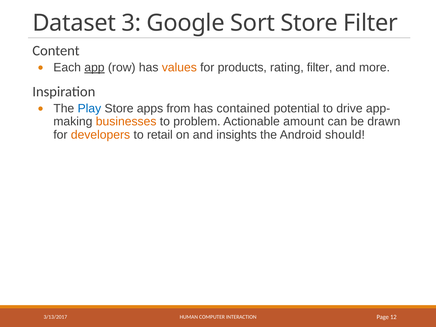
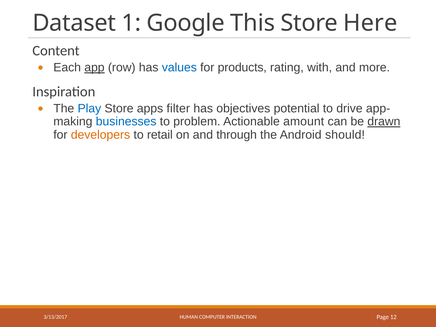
3: 3 -> 1
Sort: Sort -> This
Store Filter: Filter -> Here
values colour: orange -> blue
rating filter: filter -> with
from: from -> filter
contained: contained -> objectives
businesses colour: orange -> blue
drawn underline: none -> present
insights: insights -> through
